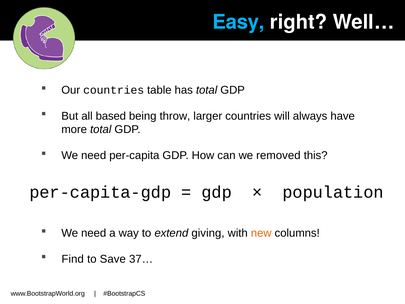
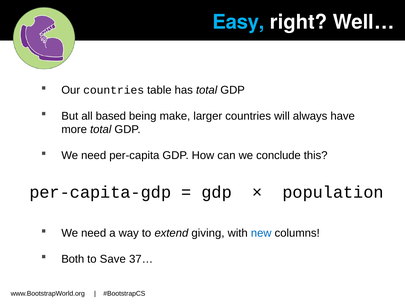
throw: throw -> make
removed: removed -> conclude
new colour: orange -> blue
Find: Find -> Both
